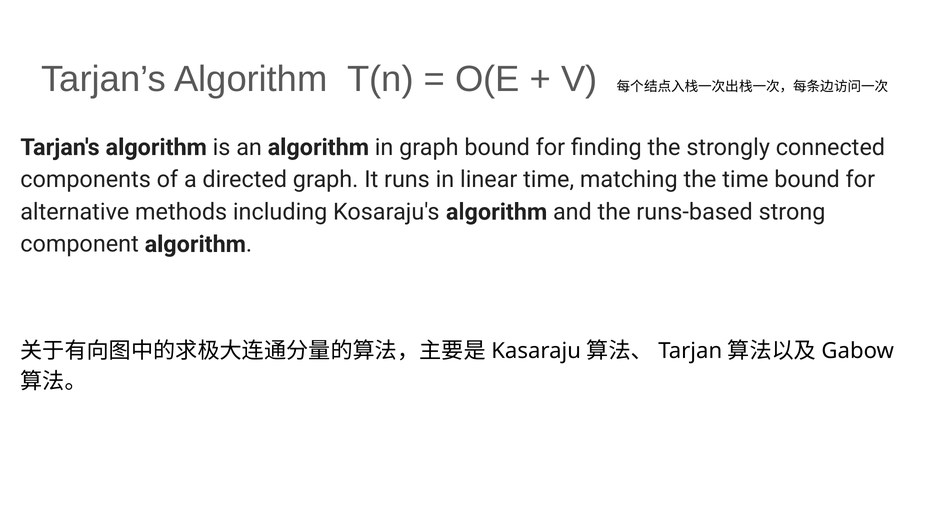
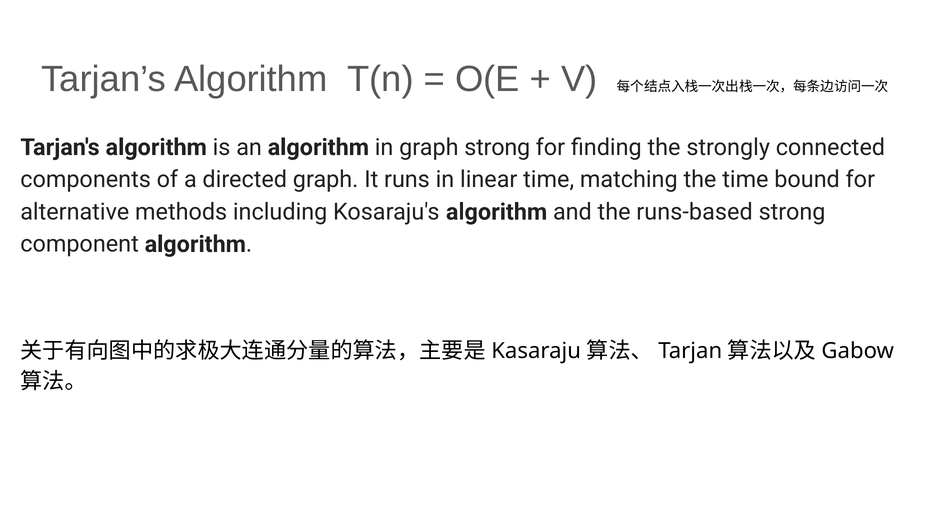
graph bound: bound -> strong
